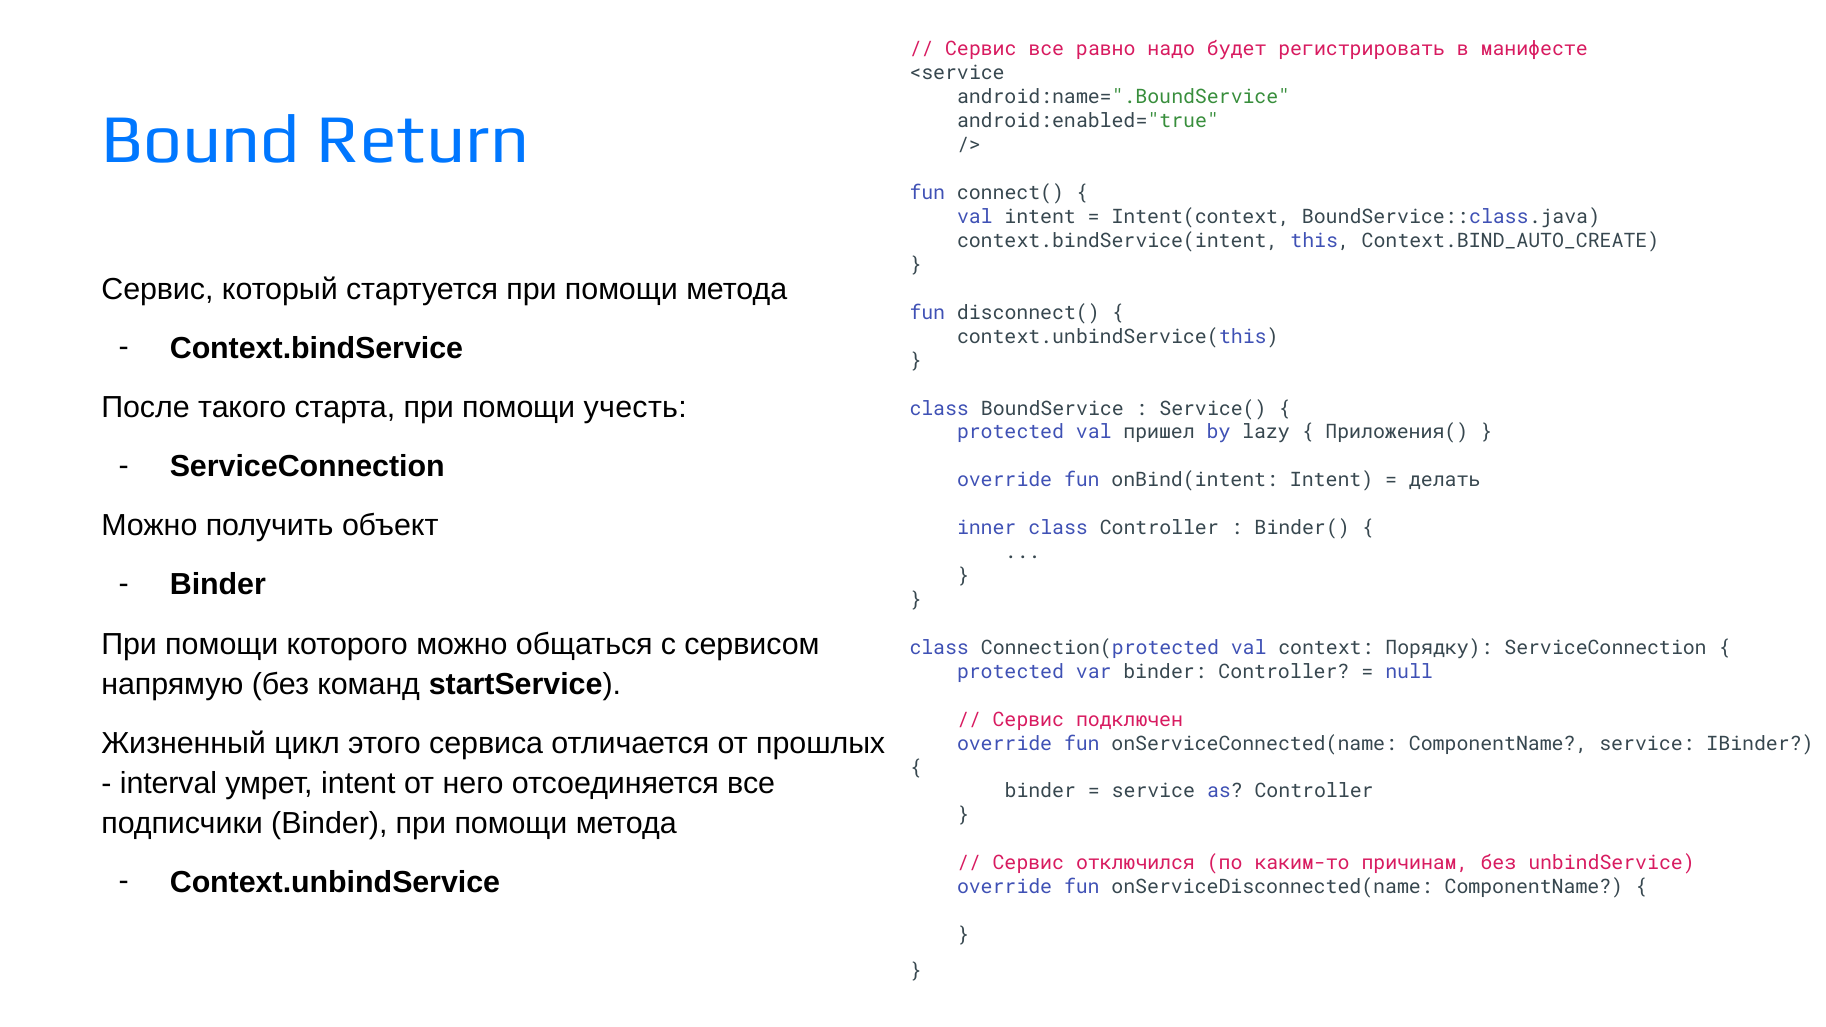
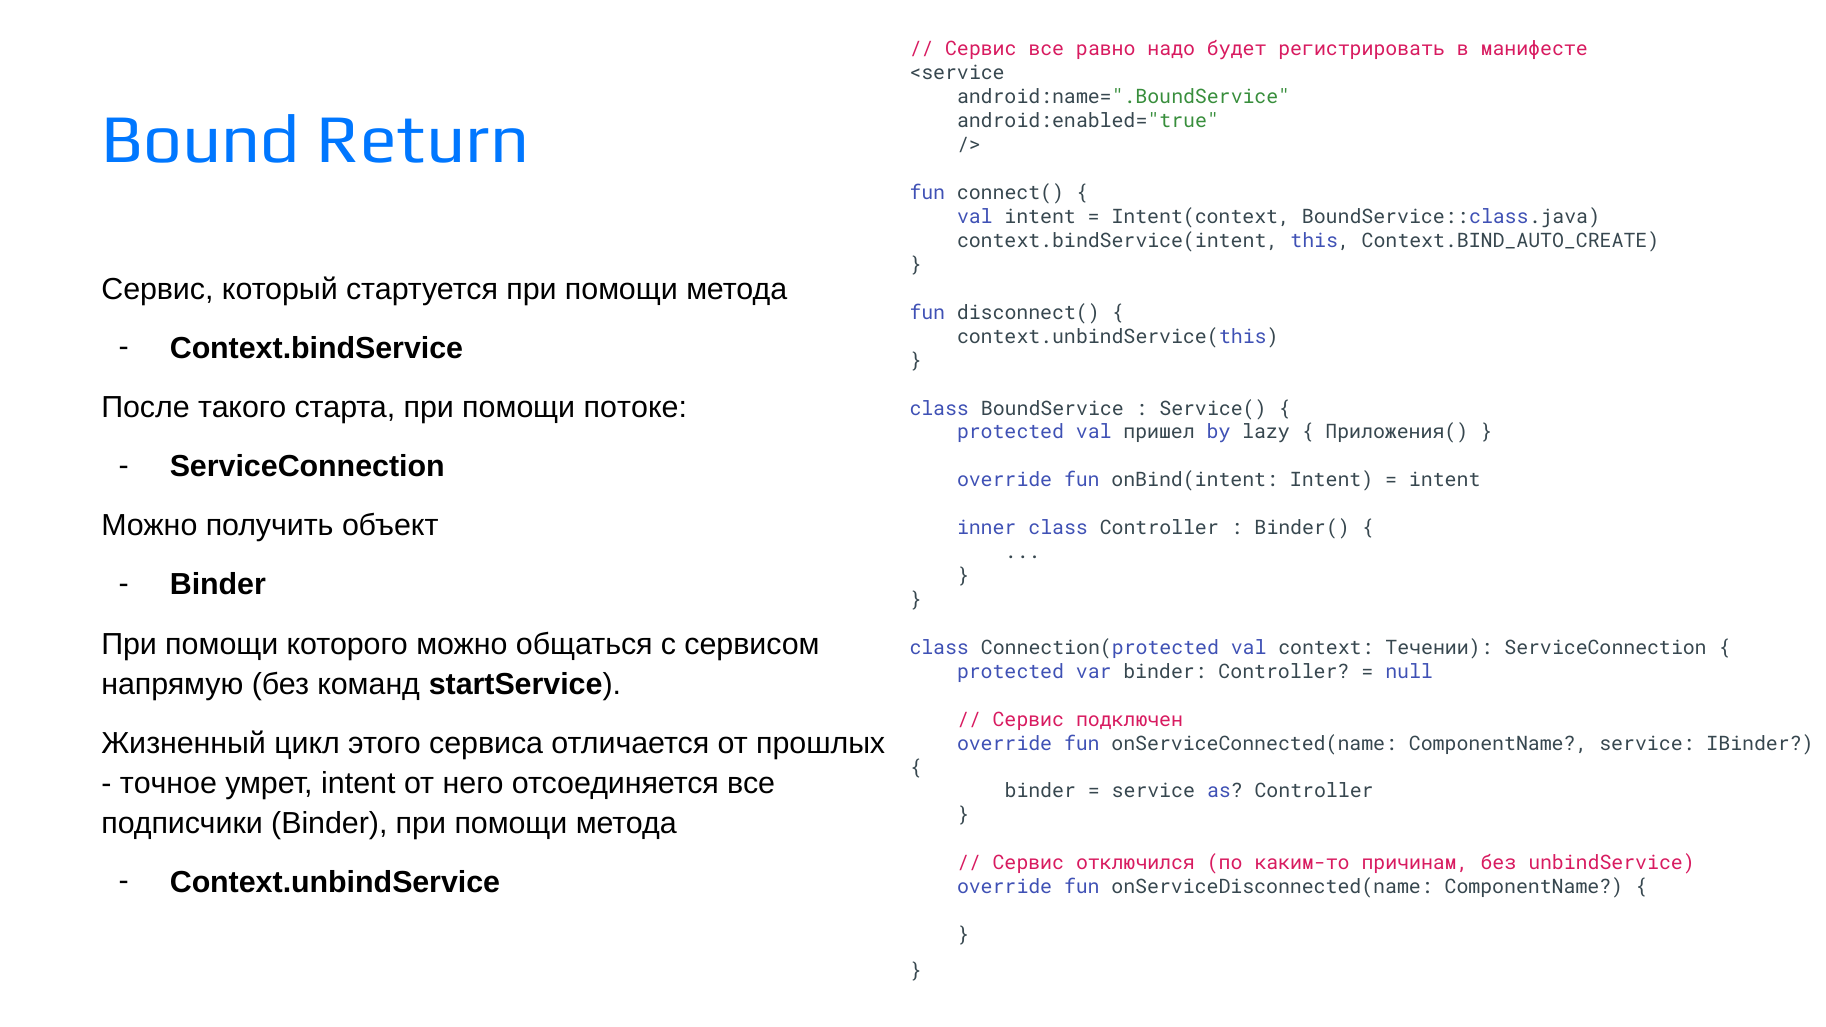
учесть: учесть -> потоке
делать at (1445, 480): делать -> intent
Порядку: Порядку -> Течении
interval: interval -> точное
